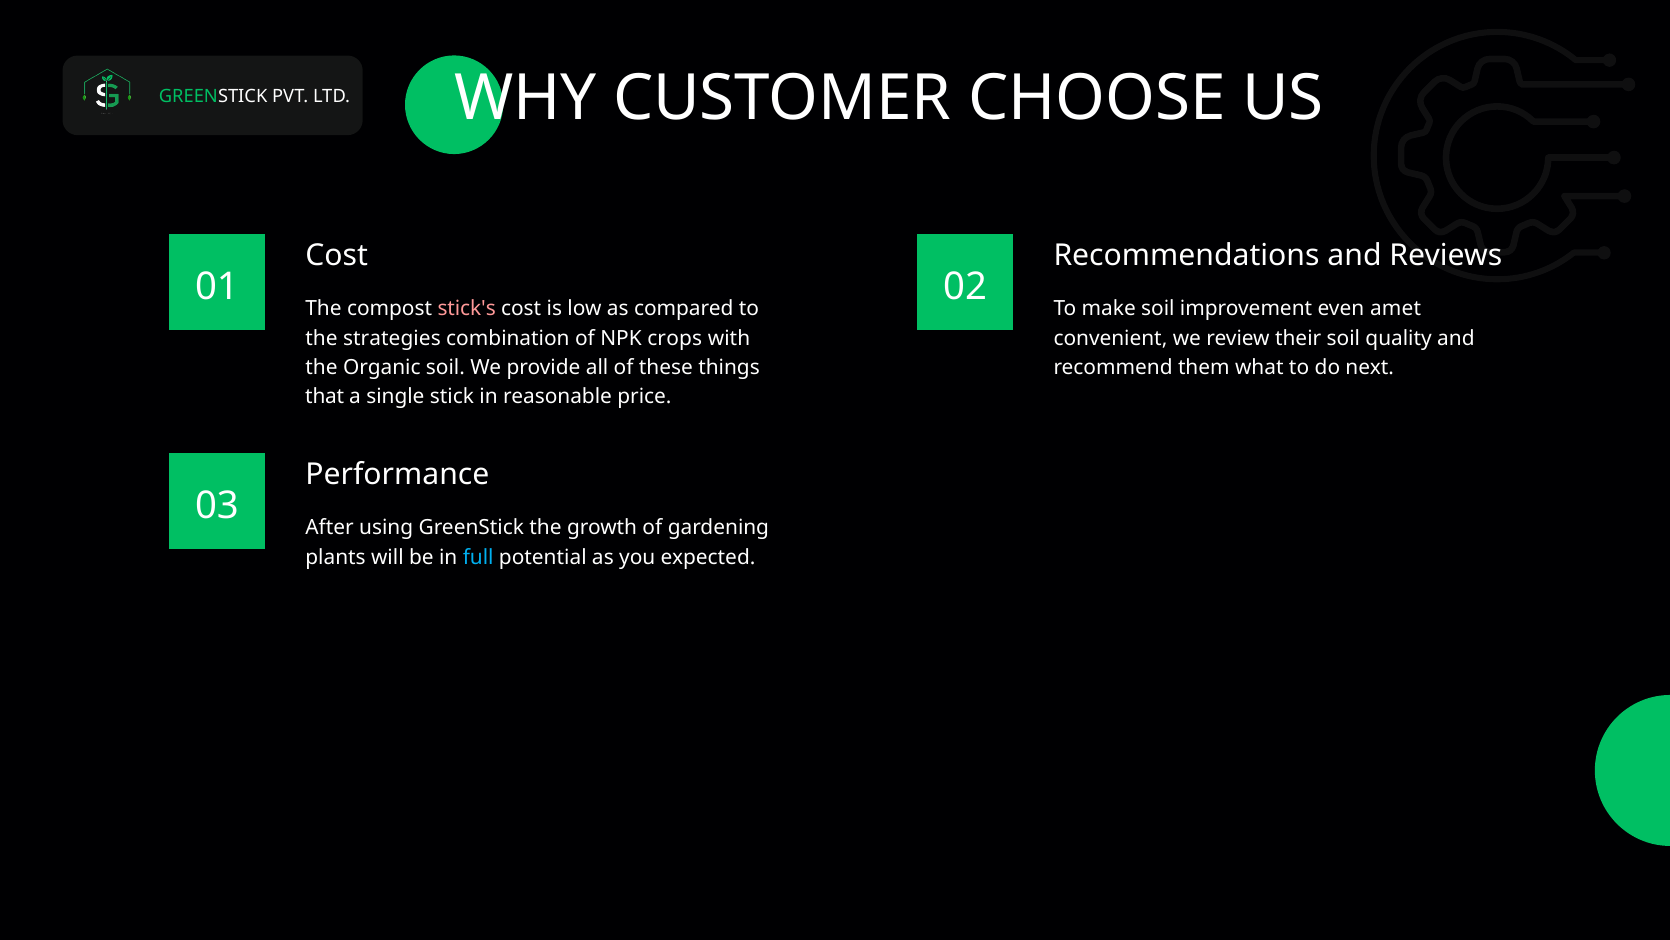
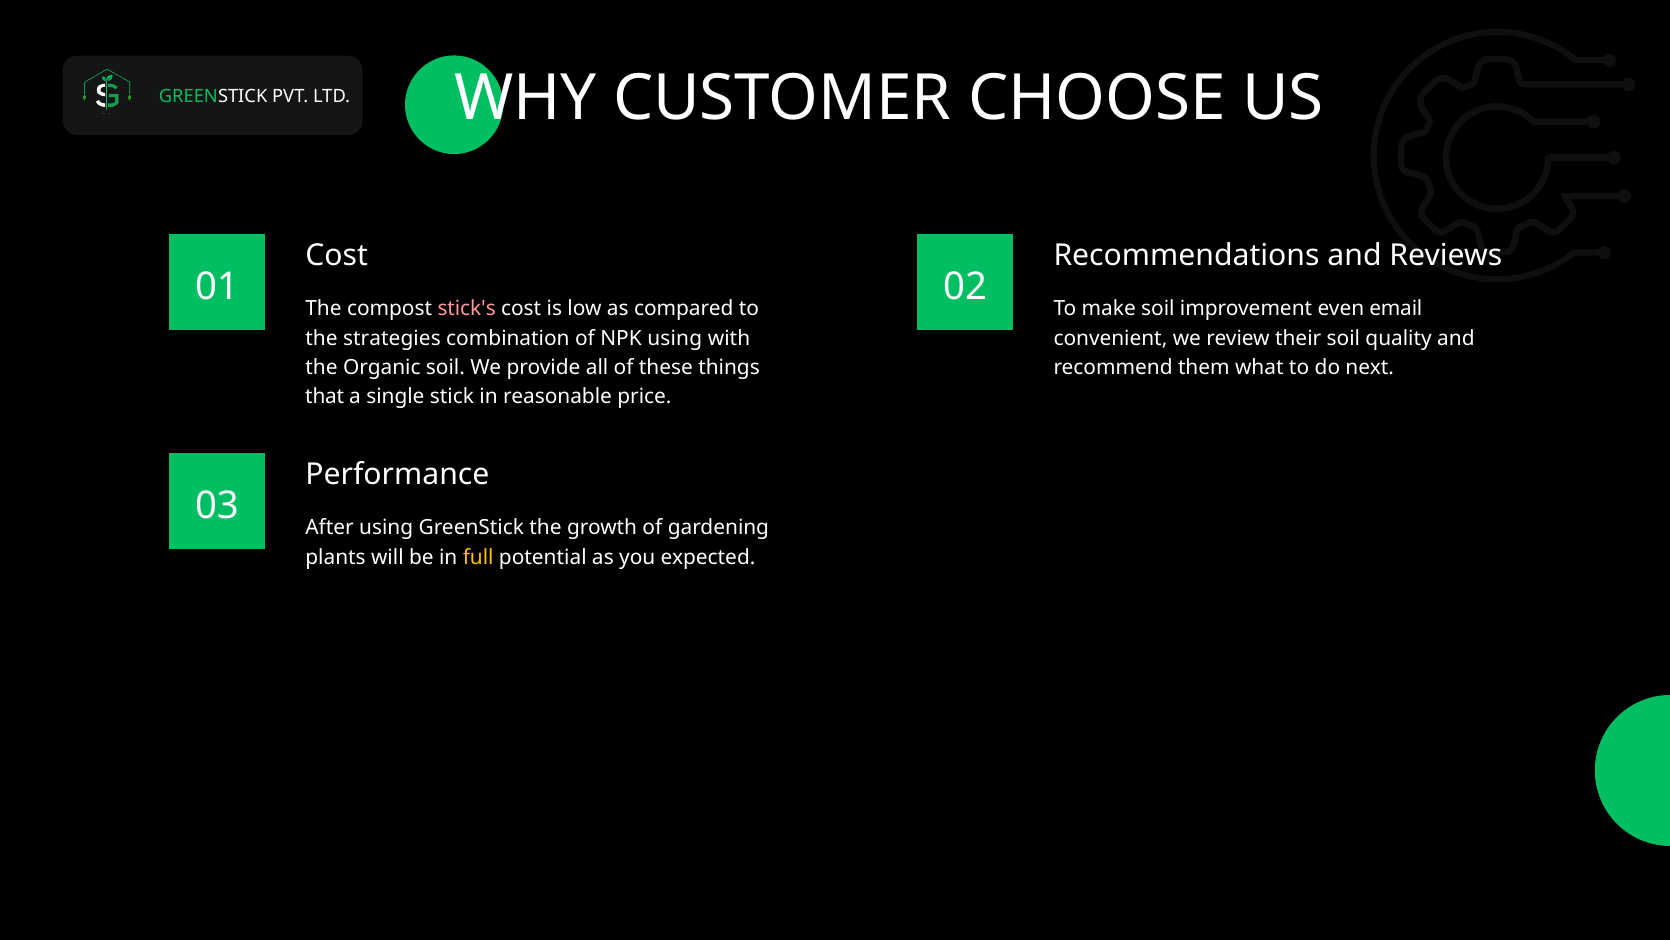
amet: amet -> email
NPK crops: crops -> using
full colour: light blue -> yellow
